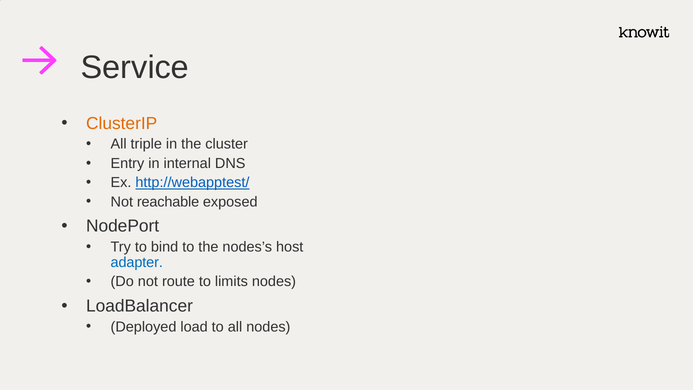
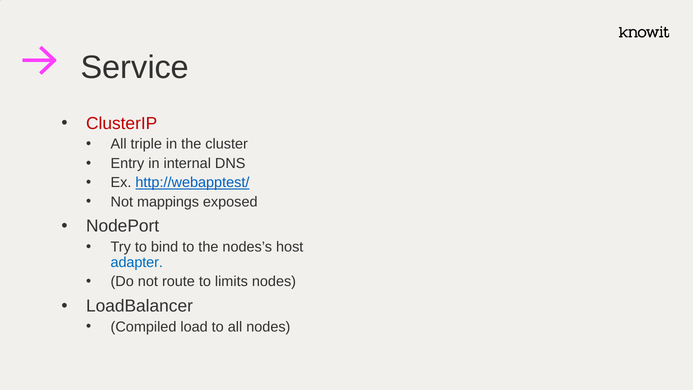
ClusterIP colour: orange -> red
reachable: reachable -> mappings
Deployed: Deployed -> Compiled
